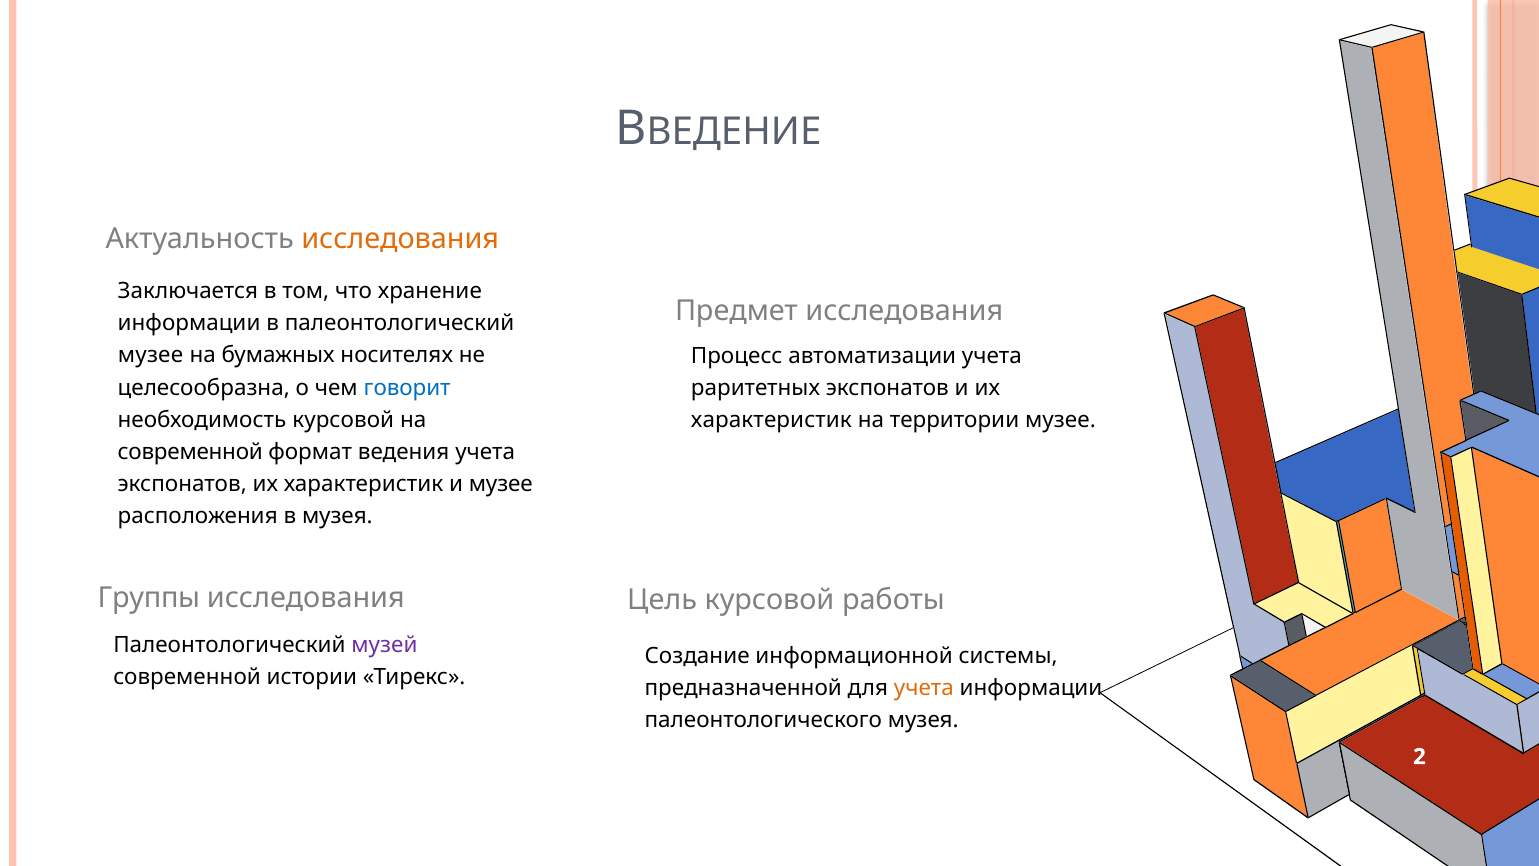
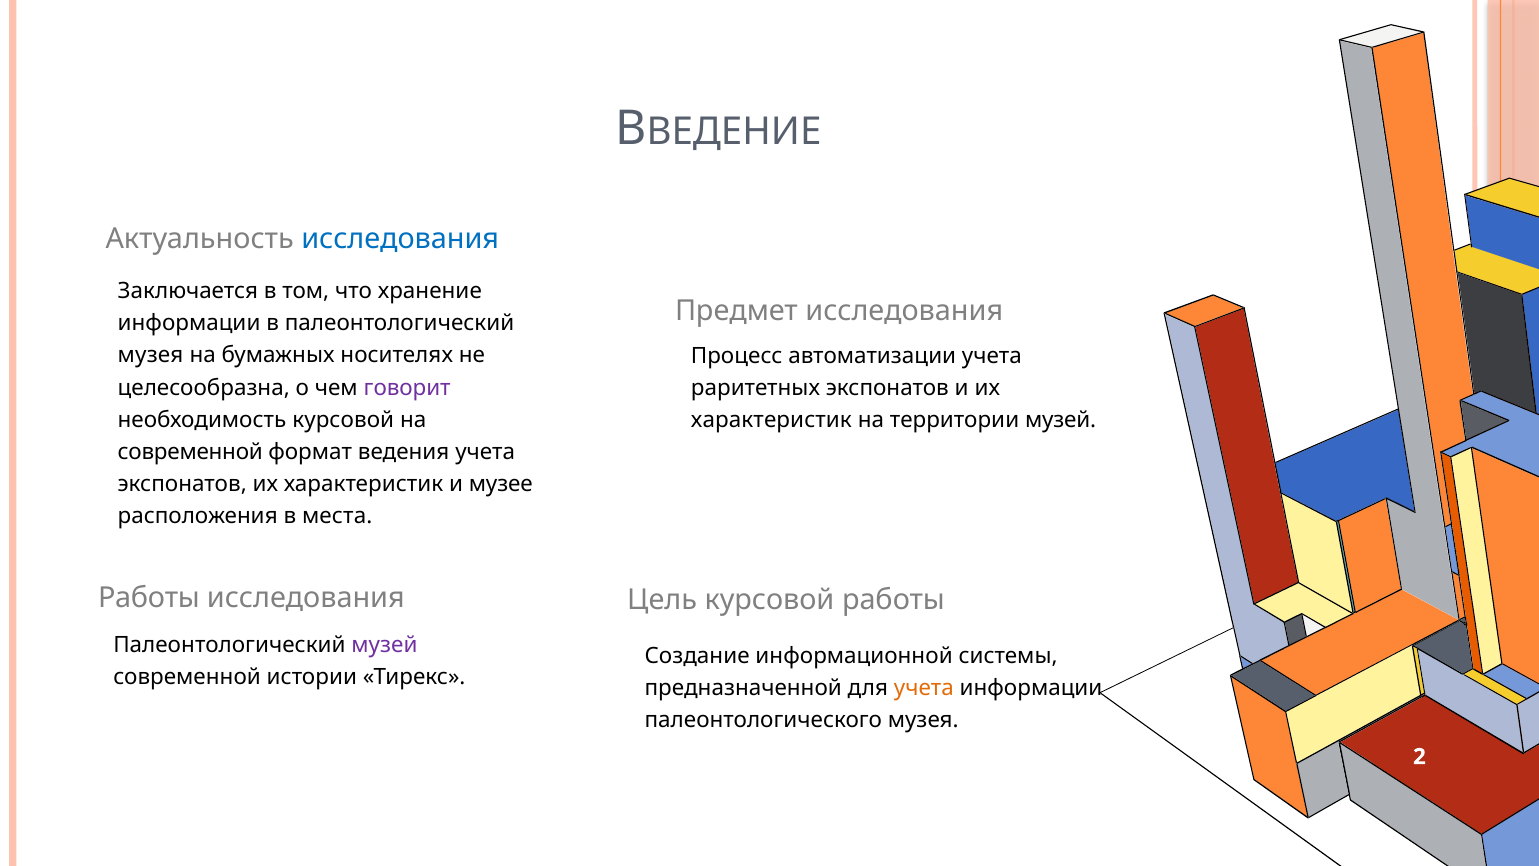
исследования at (400, 239) colour: orange -> blue
музее at (151, 355): музее -> музея
говорит colour: blue -> purple
территории музее: музее -> музей
в музея: музея -> места
Группы at (149, 598): Группы -> Работы
